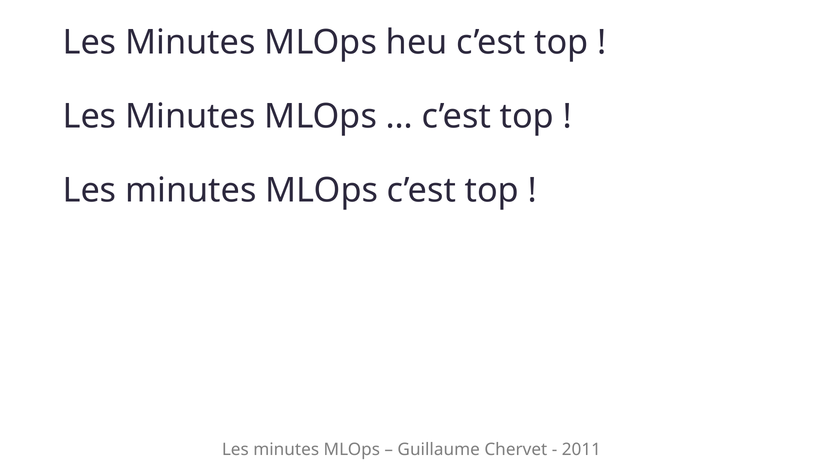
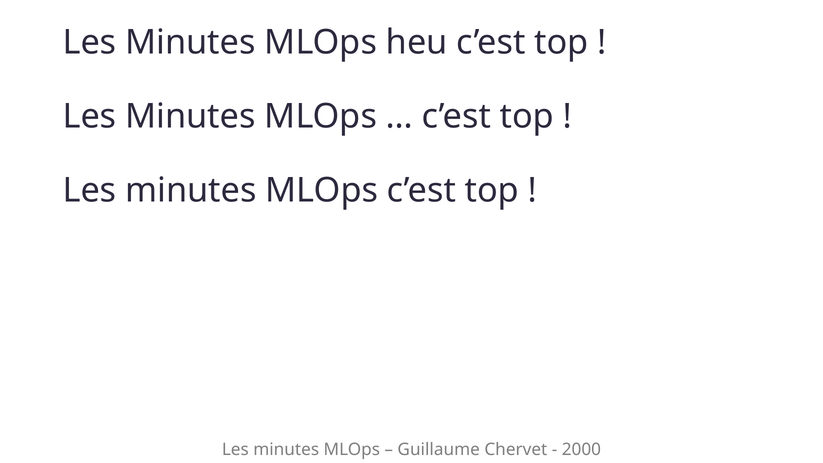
2011: 2011 -> 2000
